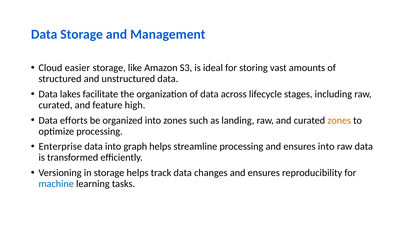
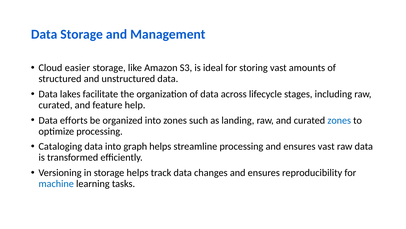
high: high -> help
zones at (339, 120) colour: orange -> blue
Enterprise: Enterprise -> Cataloging
ensures into: into -> vast
